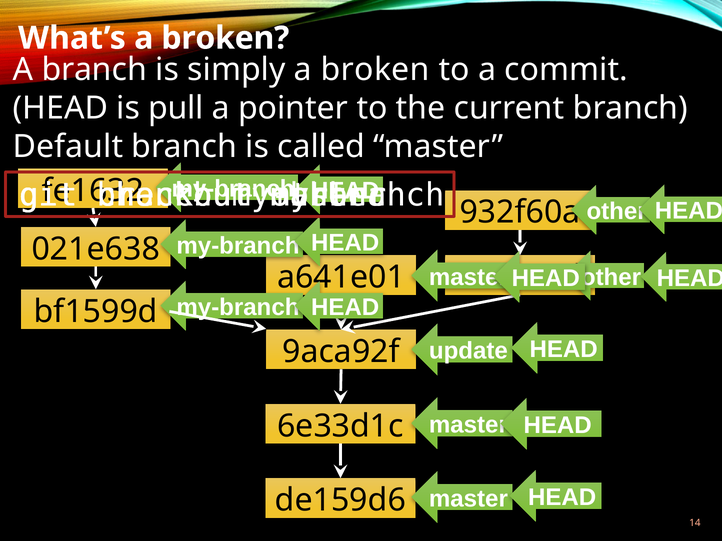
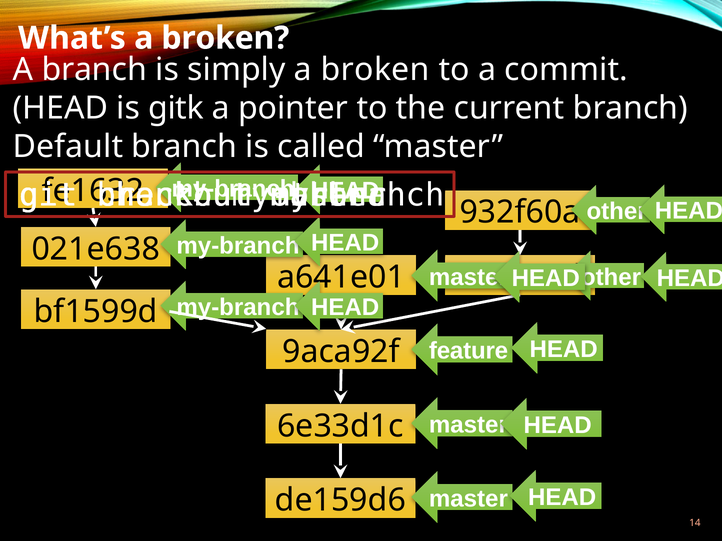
pull: pull -> gitk
update: update -> feature
